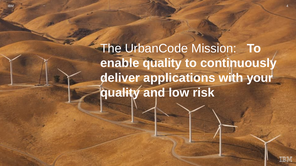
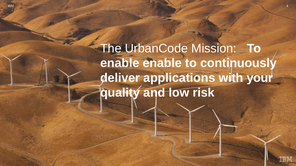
enable quality: quality -> enable
